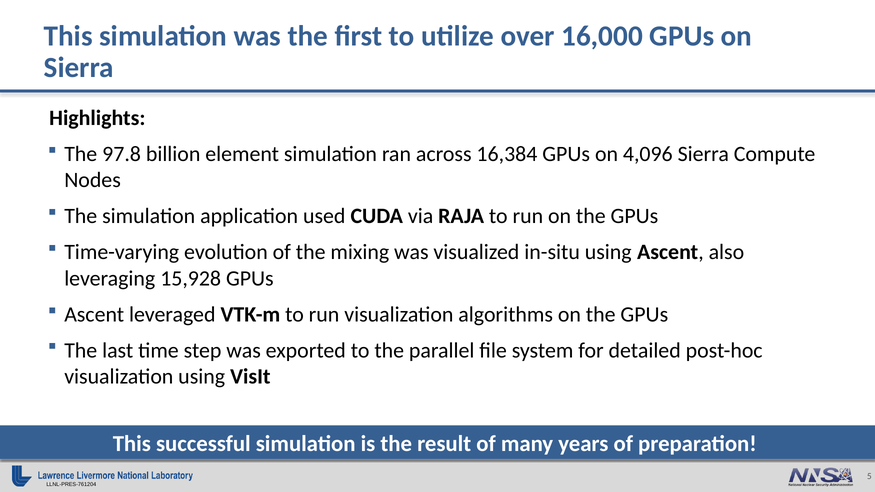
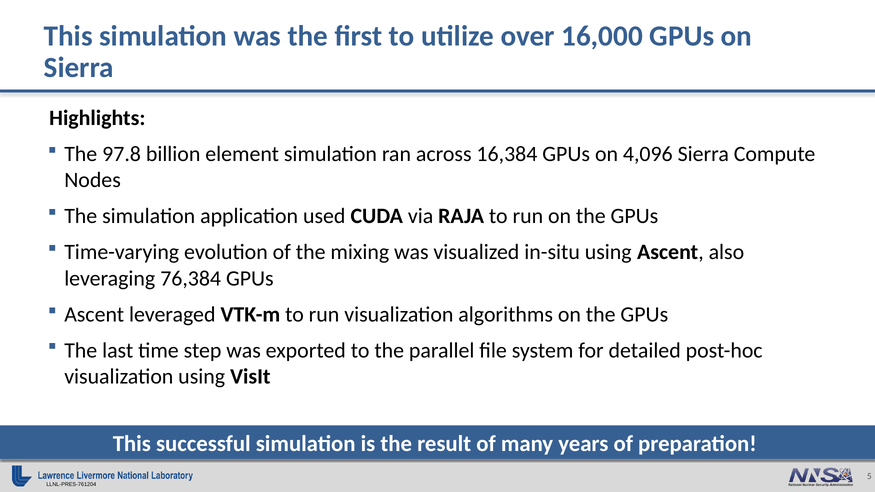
15,928: 15,928 -> 76,384
